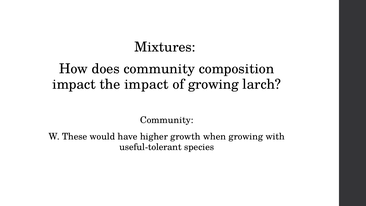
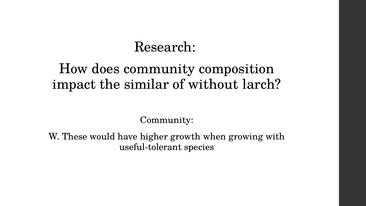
Mixtures: Mixtures -> Research
the impact: impact -> similar
of growing: growing -> without
